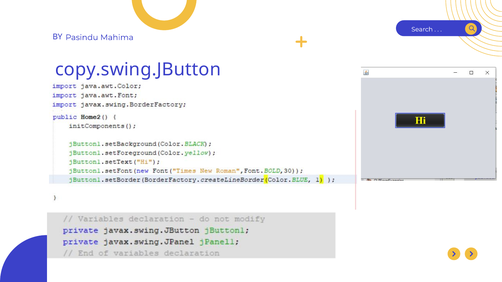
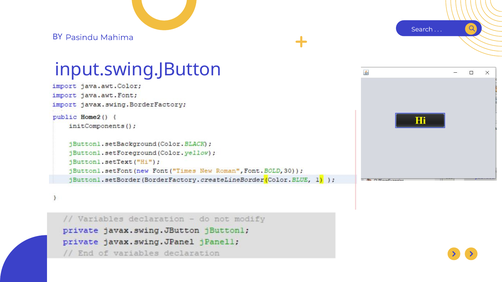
copy.swing.JButton: copy.swing.JButton -> input.swing.JButton
